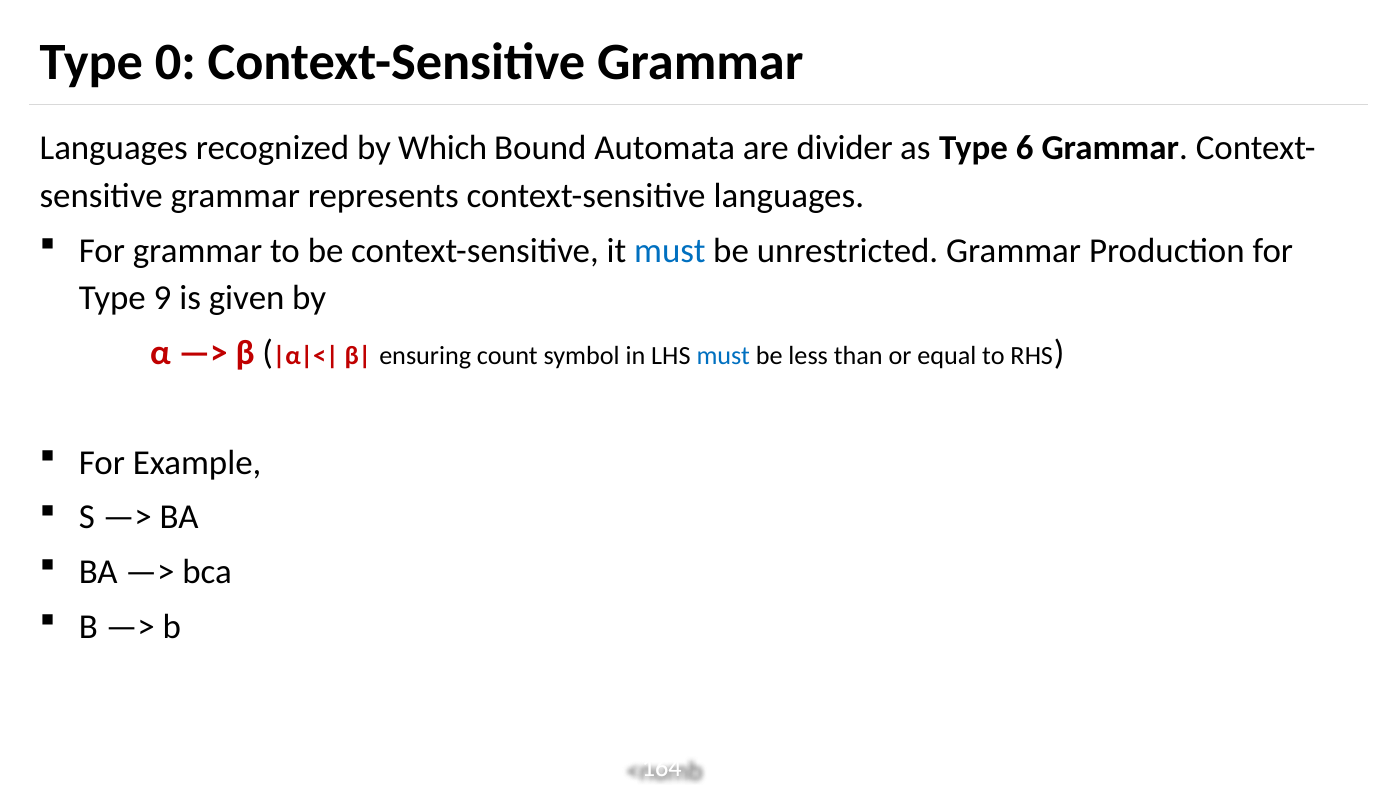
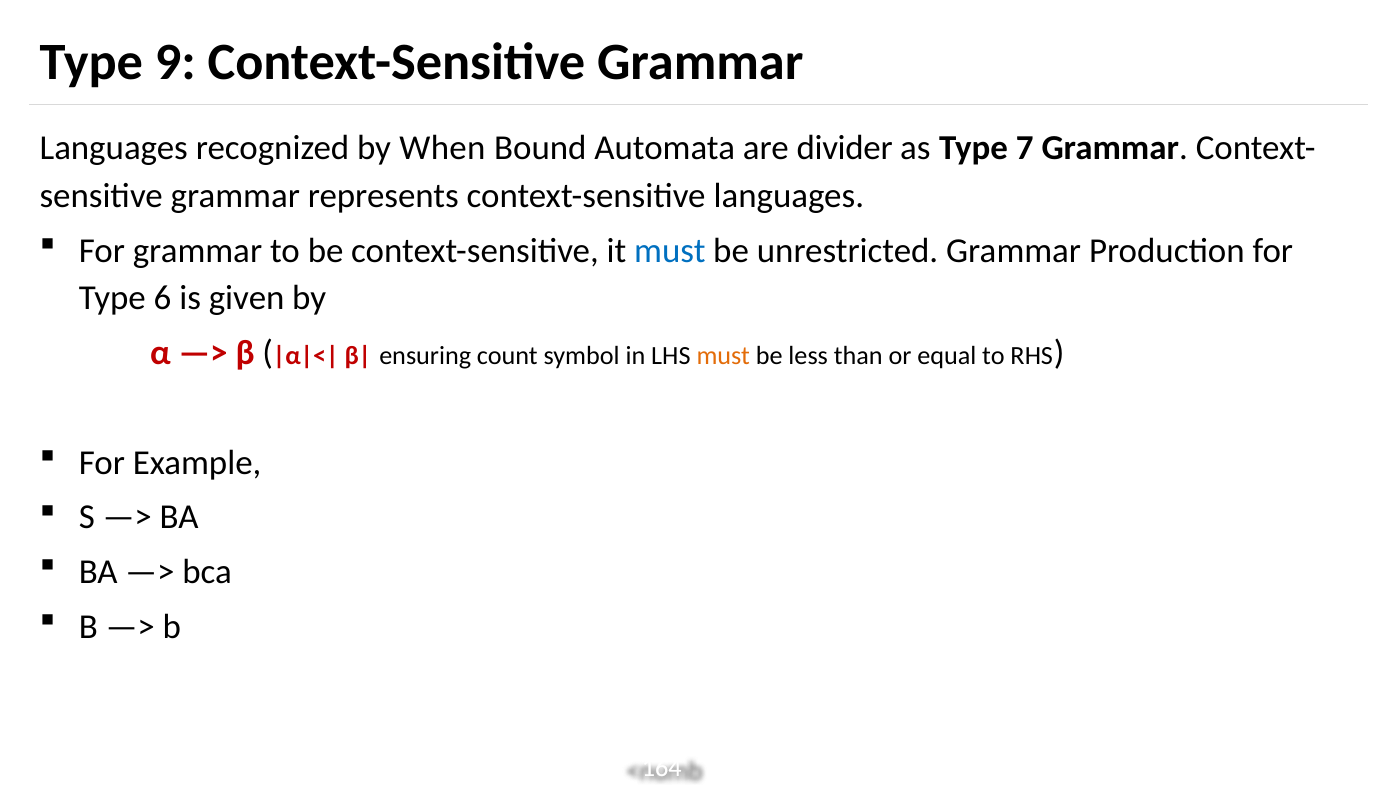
0: 0 -> 9
Which: Which -> When
6: 6 -> 7
9: 9 -> 6
must at (723, 356) colour: blue -> orange
